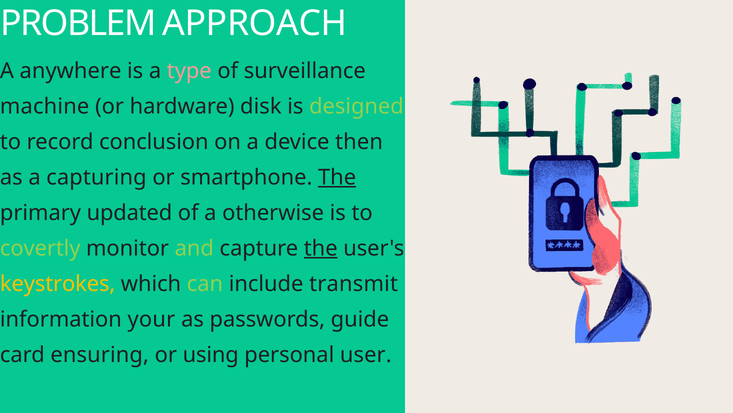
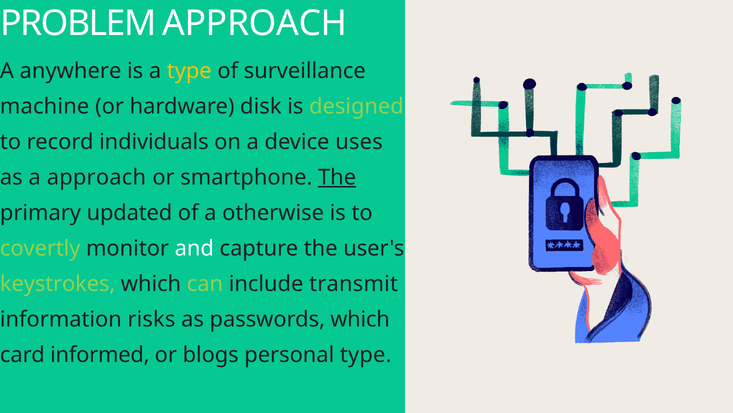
type at (189, 71) colour: pink -> yellow
conclusion: conclusion -> individuals
then: then -> uses
a capturing: capturing -> approach
and colour: light green -> white
the at (321, 248) underline: present -> none
keystrokes colour: yellow -> light green
your: your -> risks
passwords guide: guide -> which
ensuring: ensuring -> informed
using: using -> blogs
personal user: user -> type
